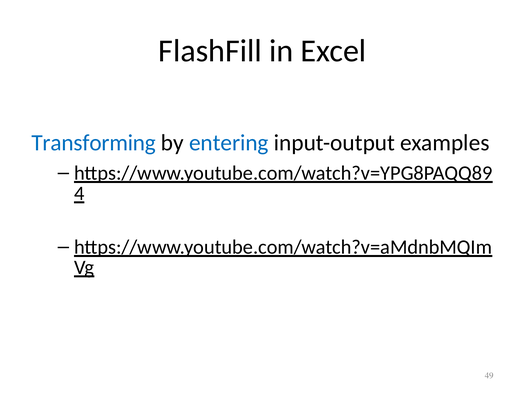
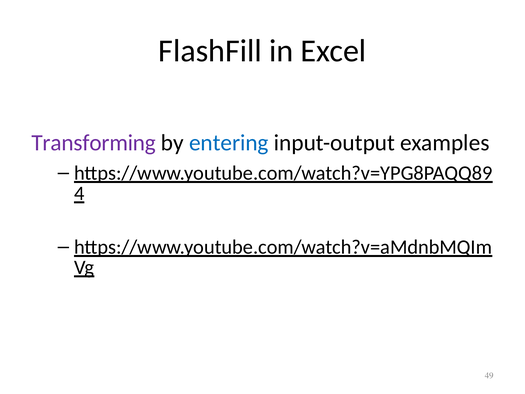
Transforming colour: blue -> purple
